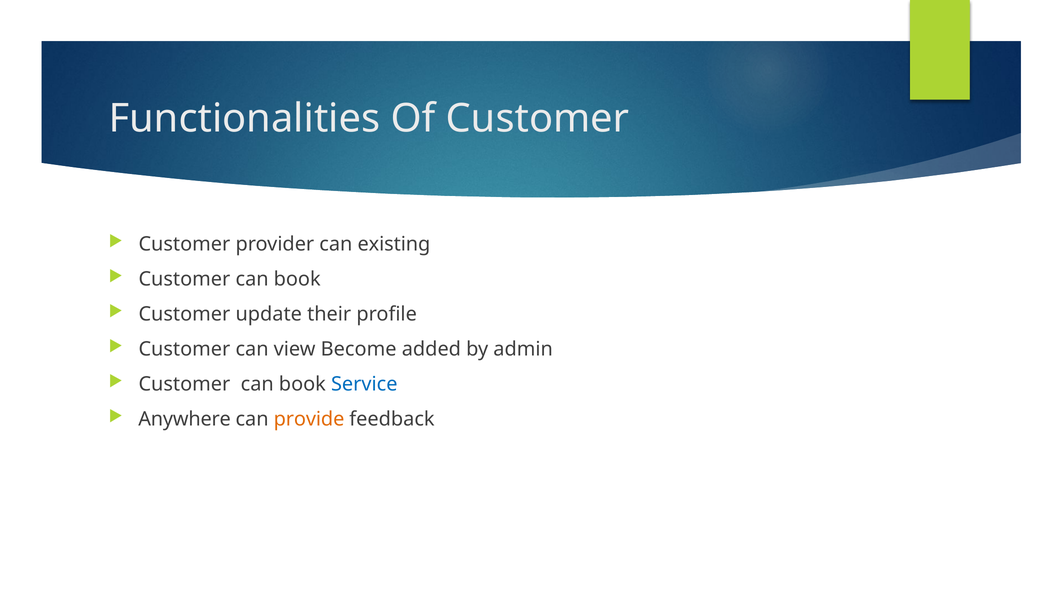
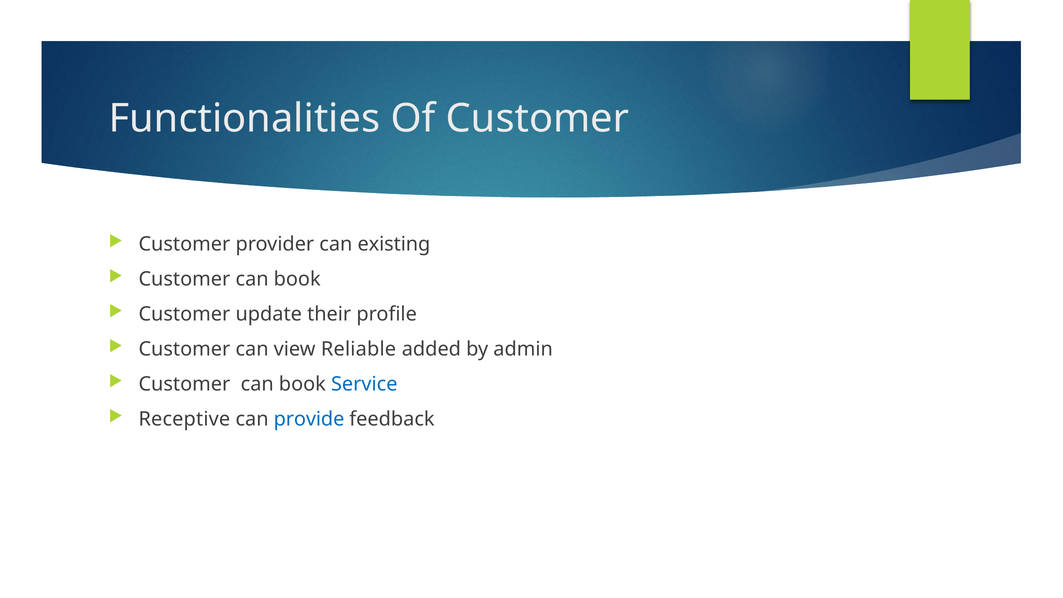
Become: Become -> Reliable
Anywhere: Anywhere -> Receptive
provide colour: orange -> blue
